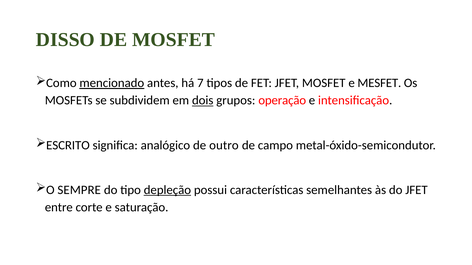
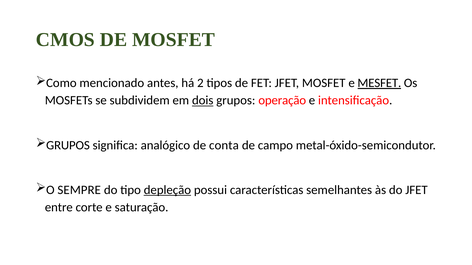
DISSO: DISSO -> CMOS
mencionado underline: present -> none
7: 7 -> 2
MESFET underline: none -> present
ESCRITO at (68, 145): ESCRITO -> GRUPOS
outro: outro -> conta
